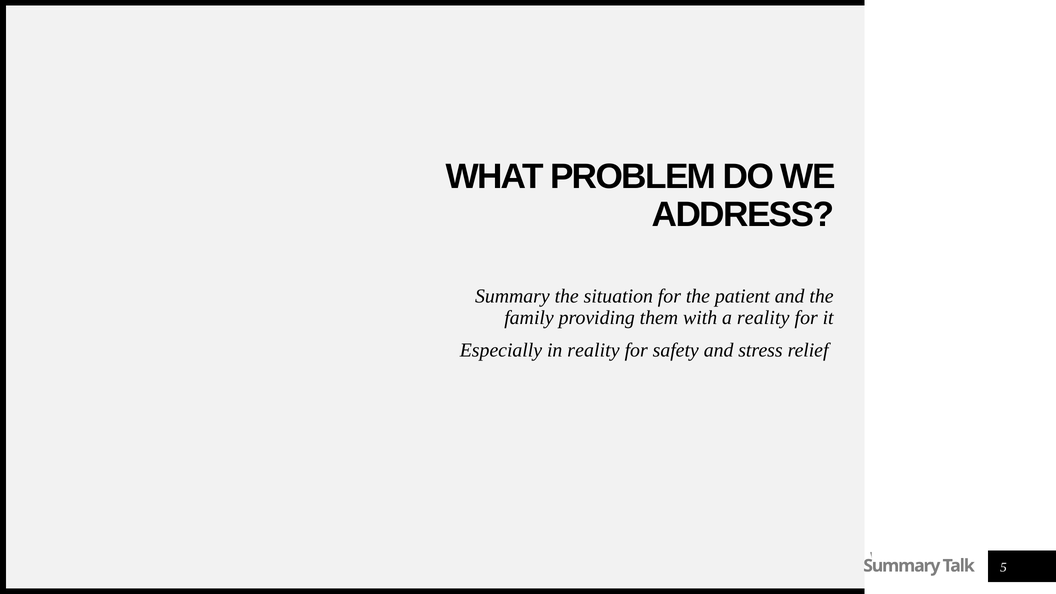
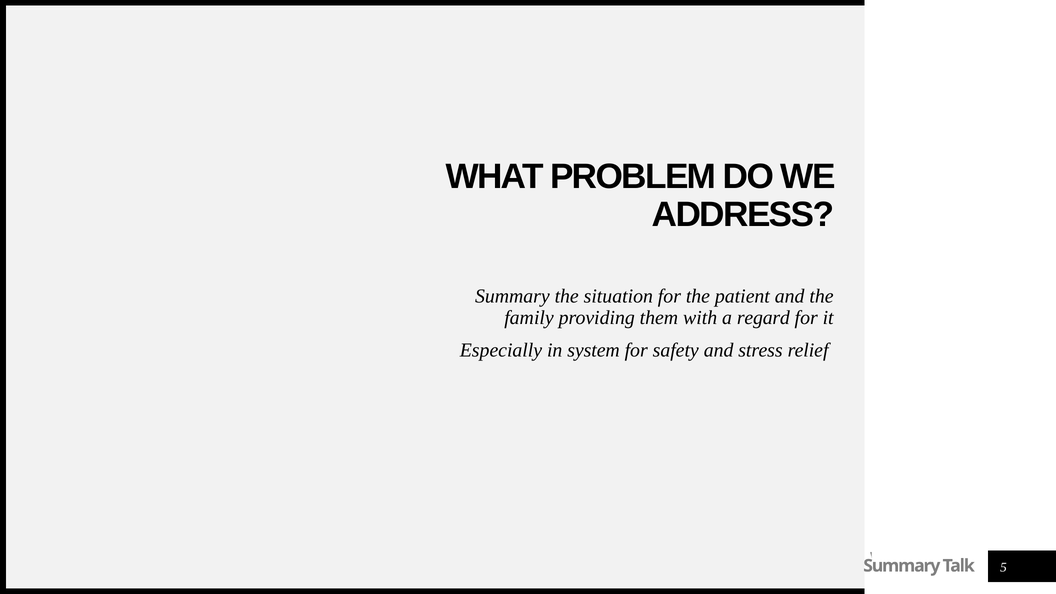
a reality: reality -> regard
in reality: reality -> system
